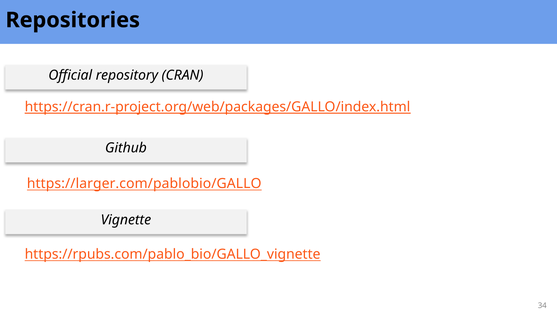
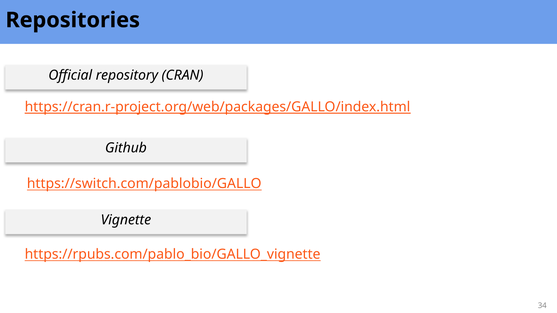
https://larger.com/pablobio/GALLO: https://larger.com/pablobio/GALLO -> https://switch.com/pablobio/GALLO
